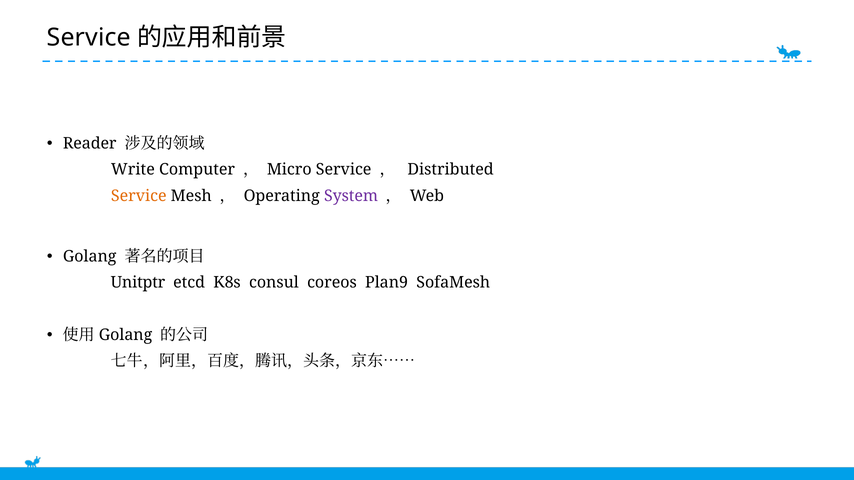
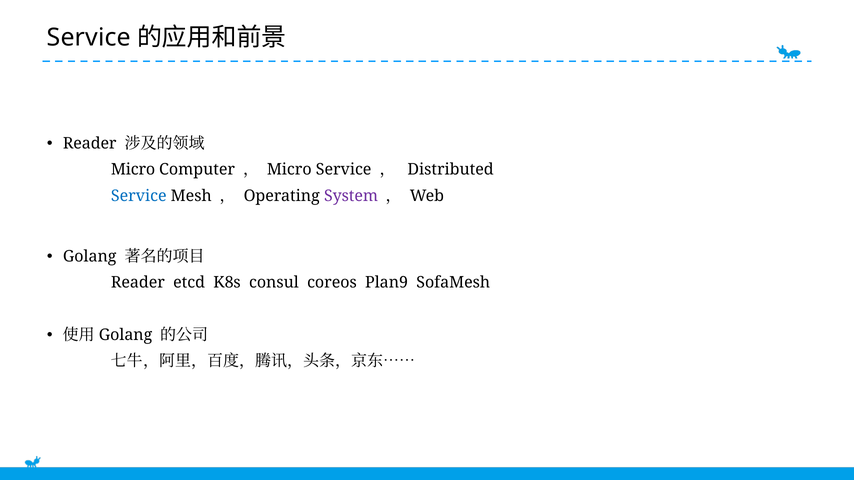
Write at (133, 170): Write -> Micro
Service at (139, 196) colour: orange -> blue
Unitptr at (138, 283): Unitptr -> Reader
